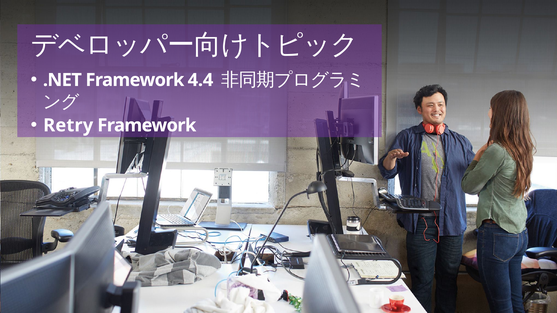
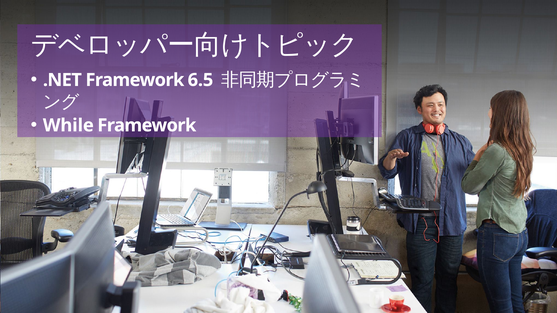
4.4: 4.4 -> 6.5
Retry: Retry -> While
